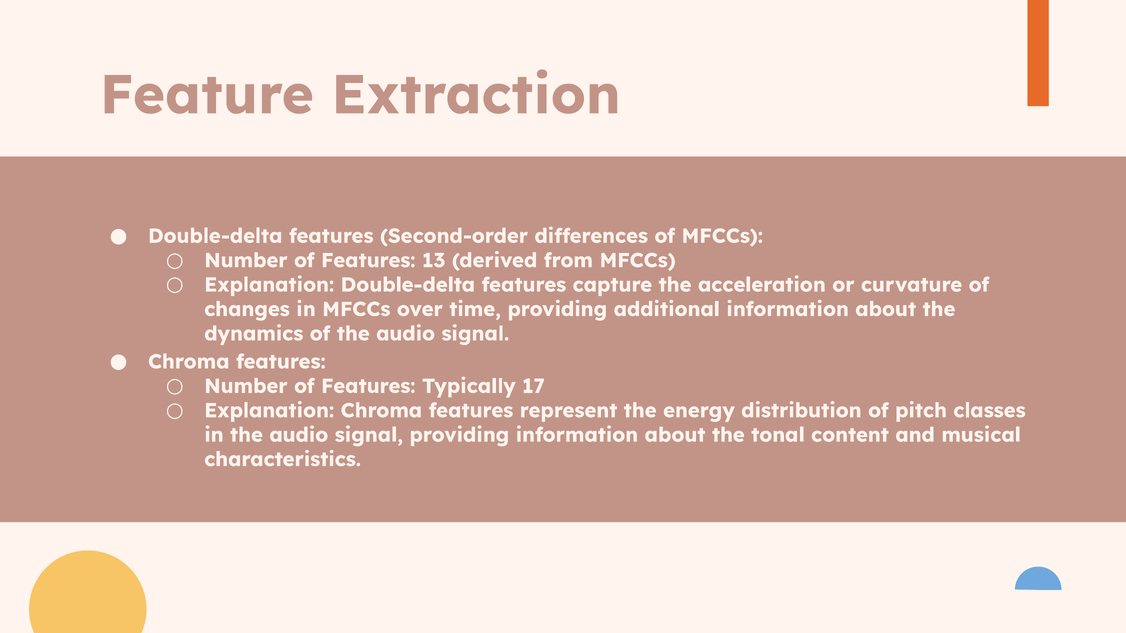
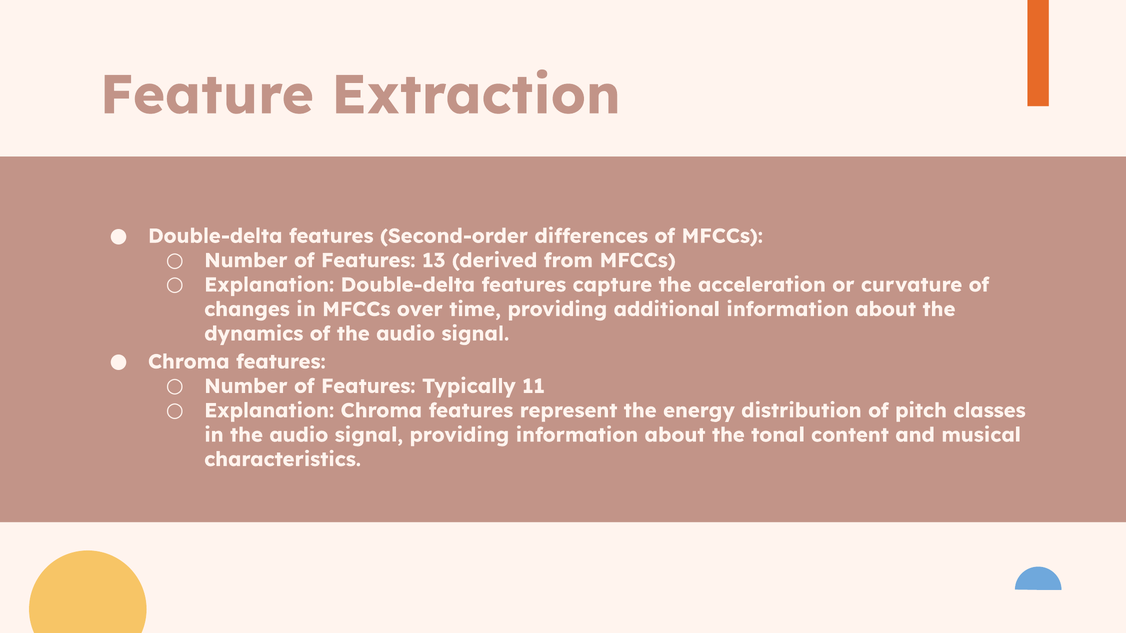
17: 17 -> 11
